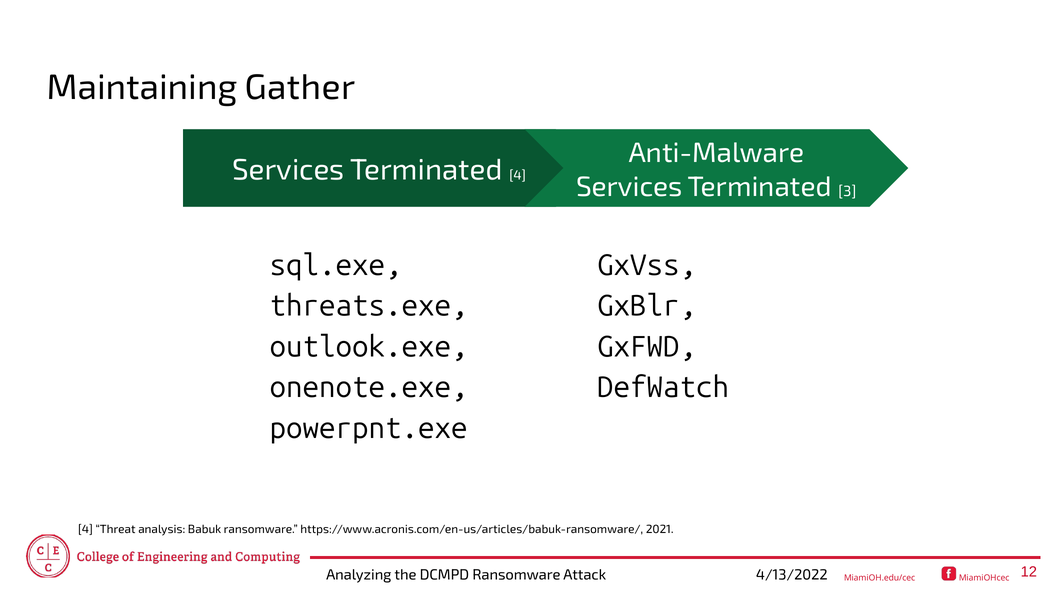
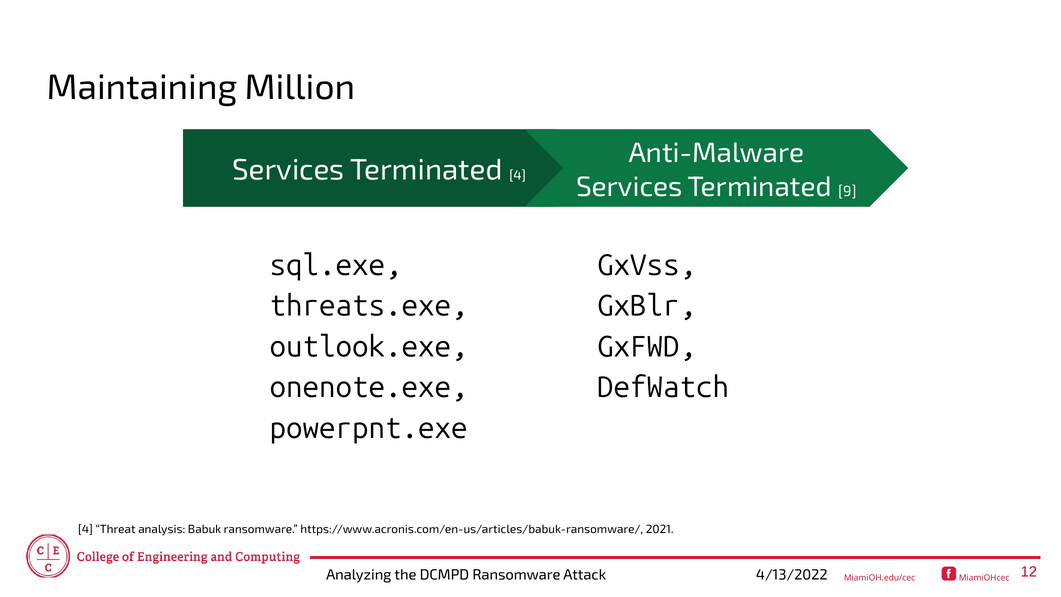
Gather: Gather -> Million
3: 3 -> 9
